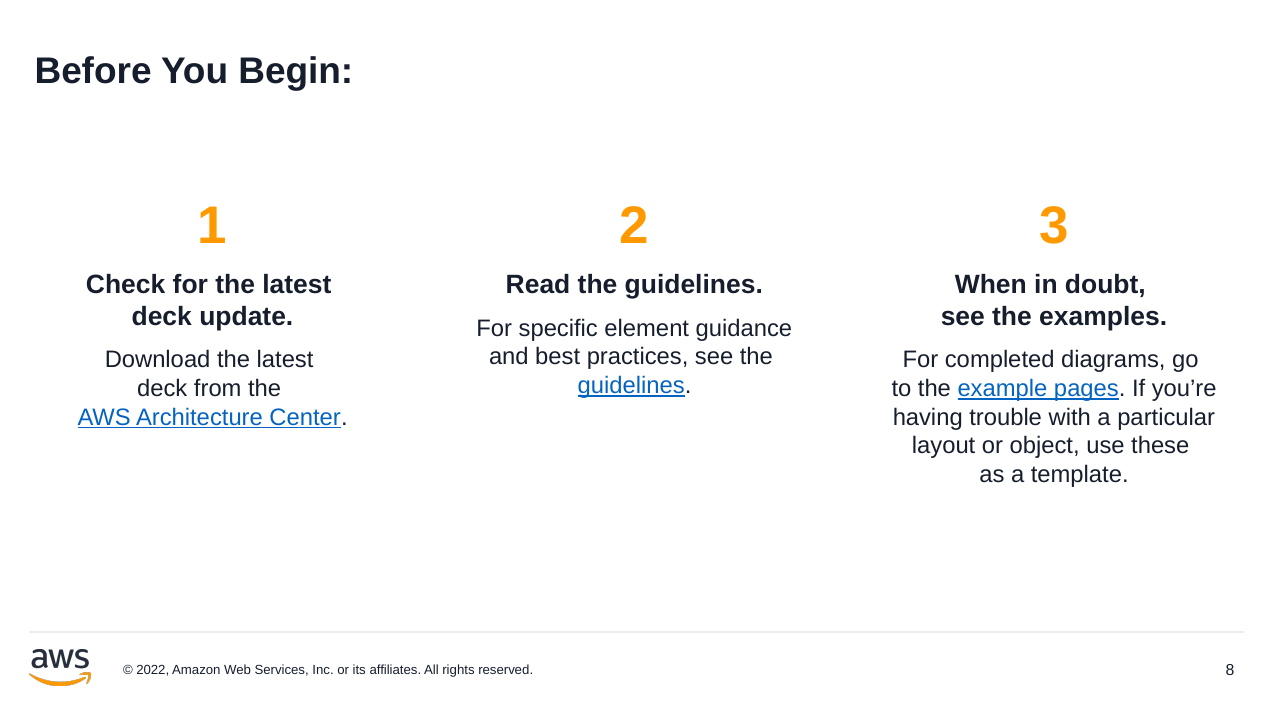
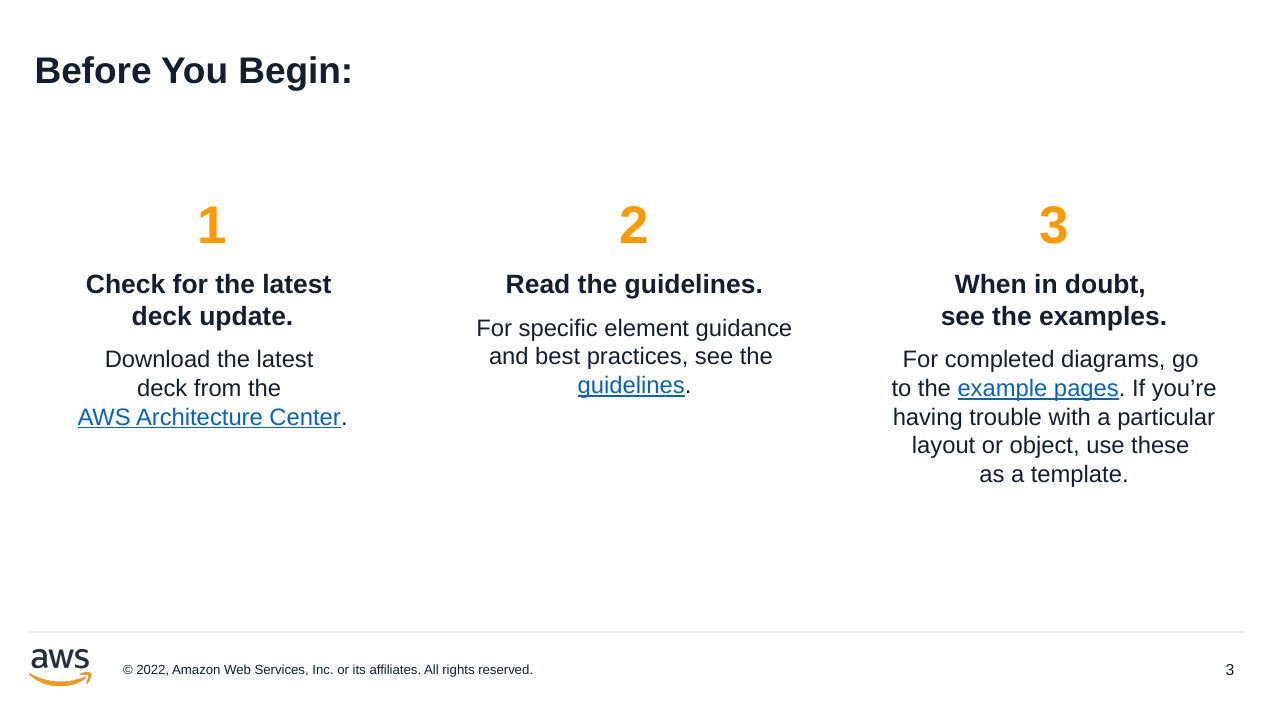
reserved 8: 8 -> 3
